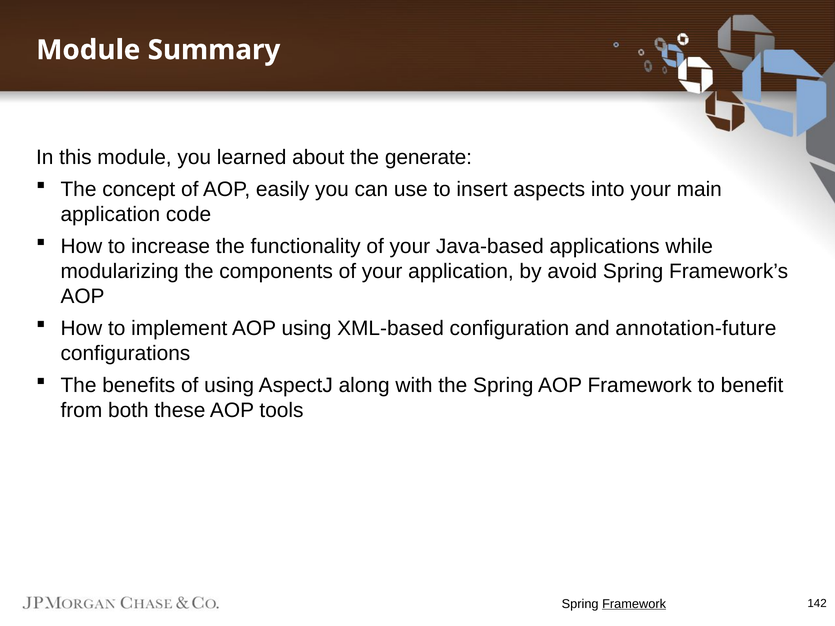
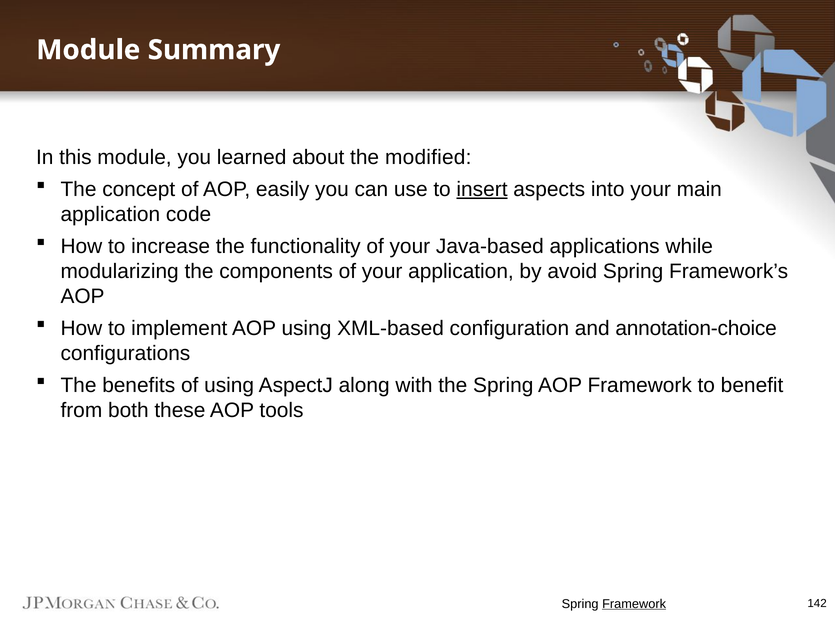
generate: generate -> modified
insert underline: none -> present
annotation-future: annotation-future -> annotation-choice
